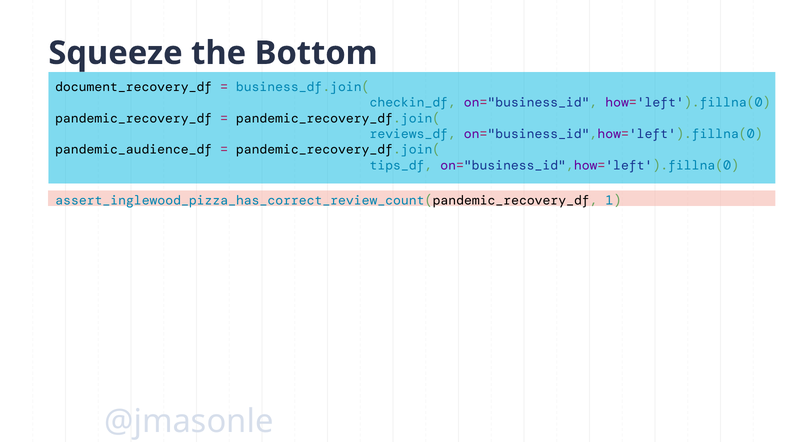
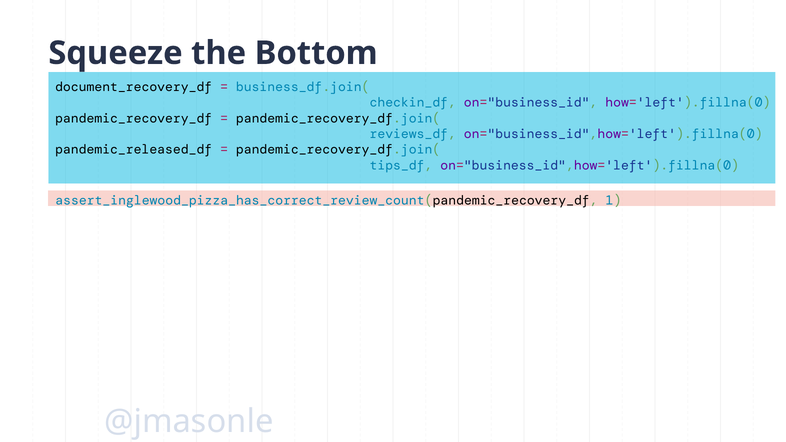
pandemic_audience_df: pandemic_audience_df -> pandemic_released_df
